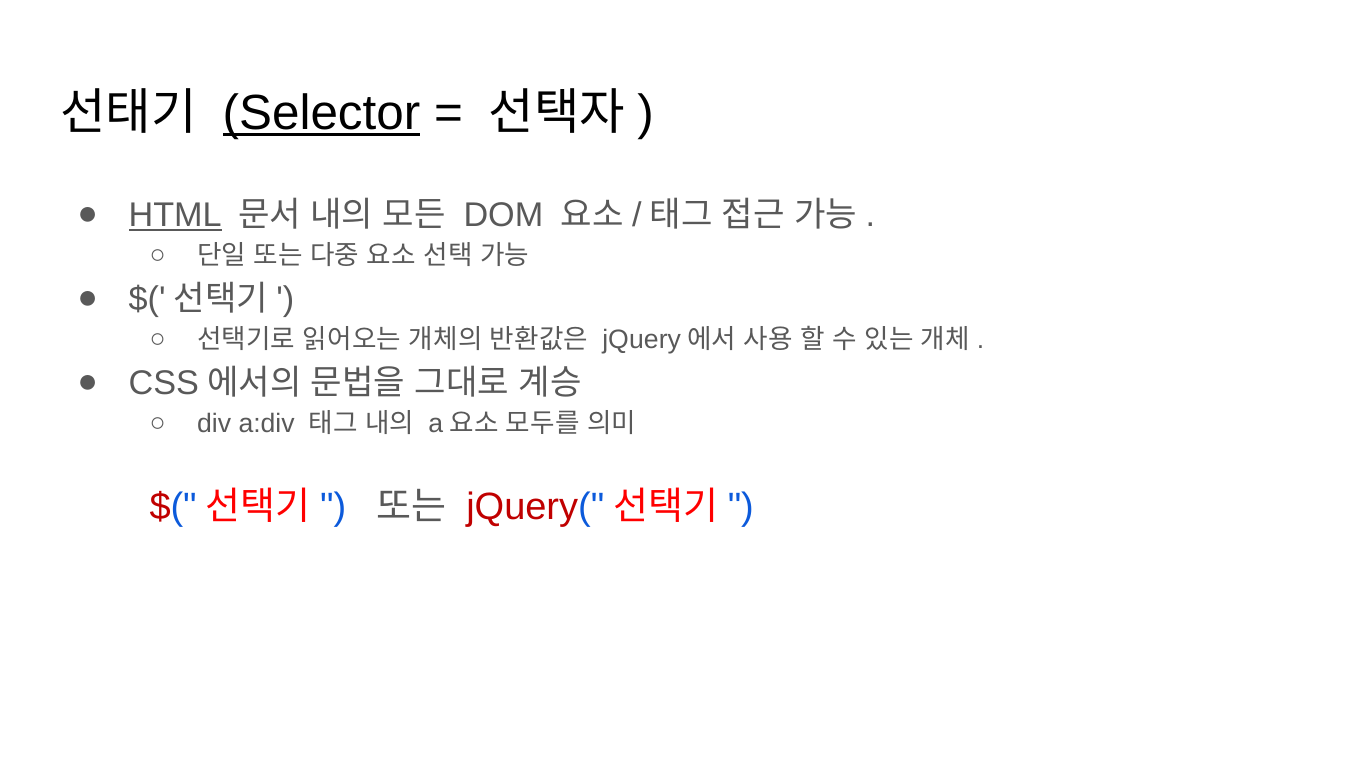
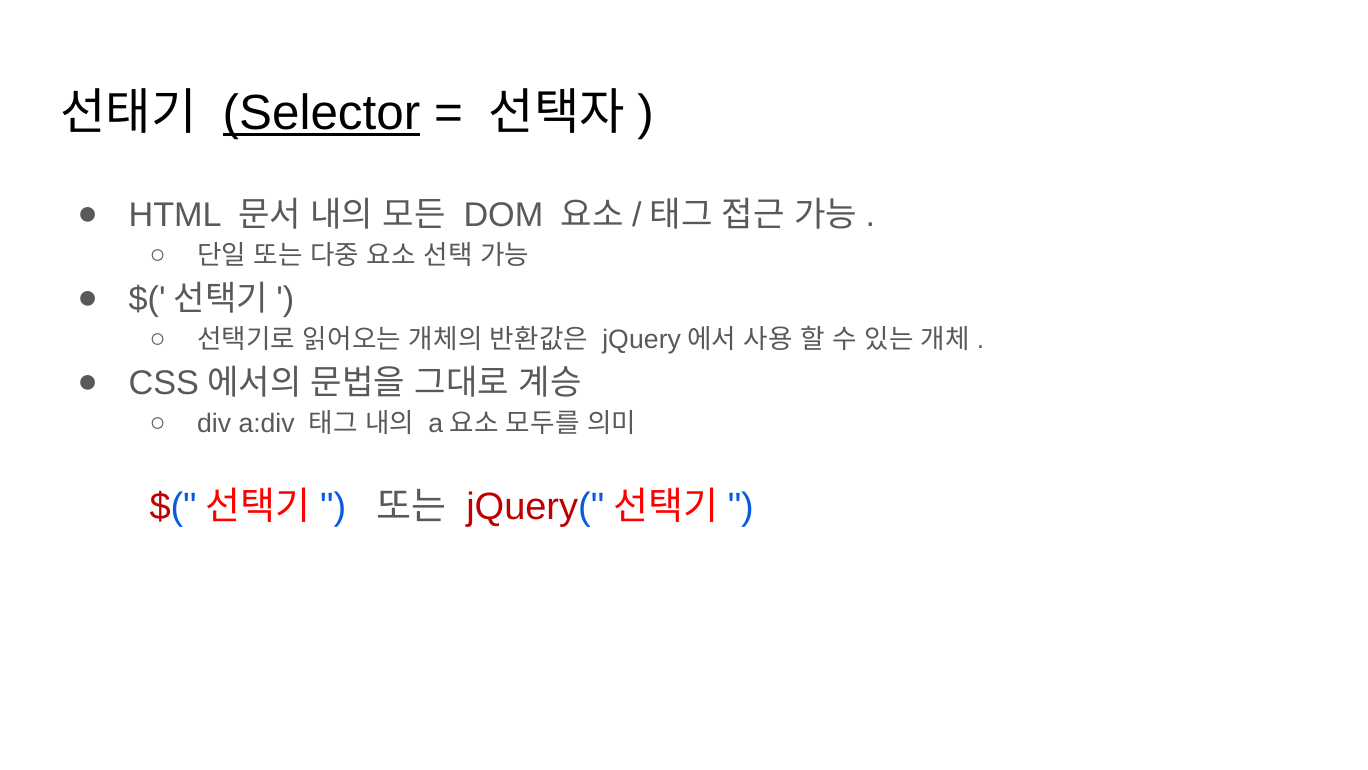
HTML underline: present -> none
